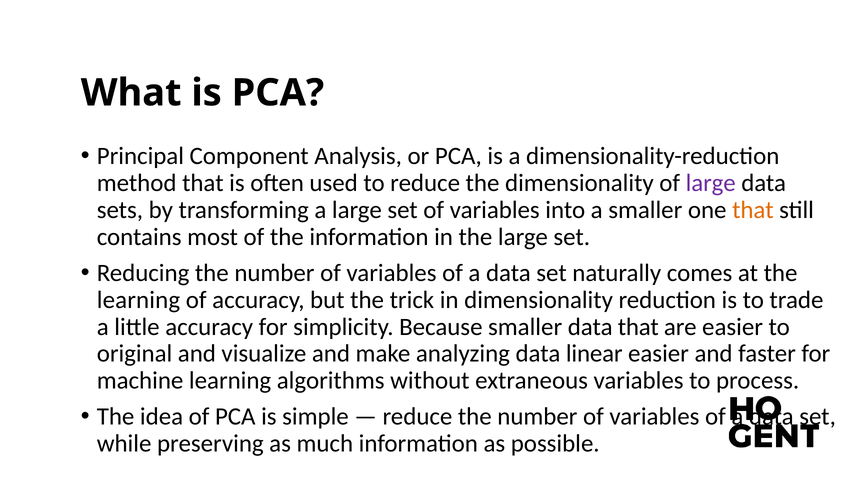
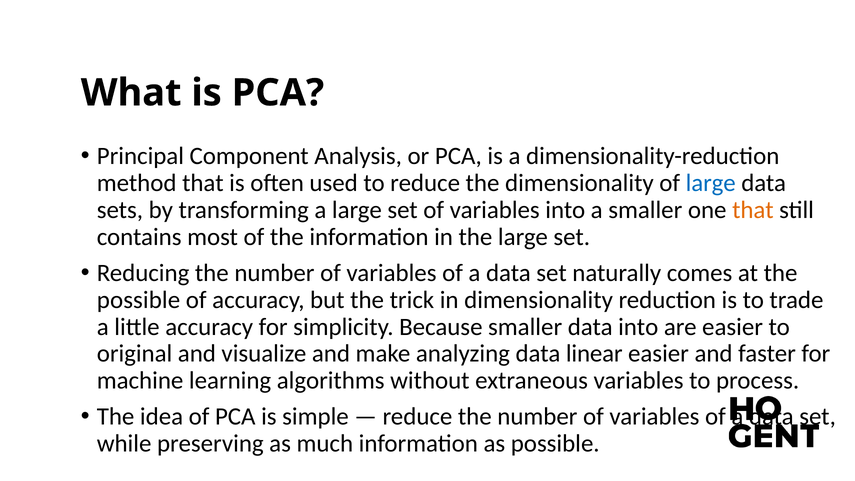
large at (711, 183) colour: purple -> blue
learning at (138, 300): learning -> possible
data that: that -> into
